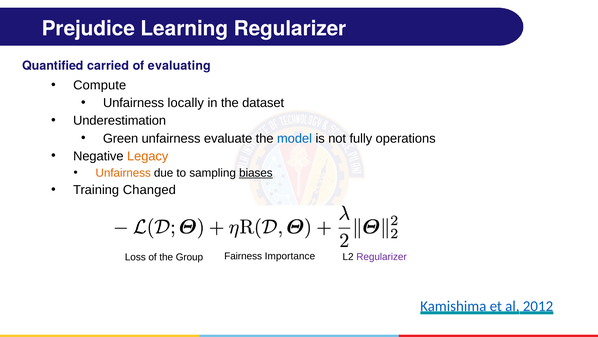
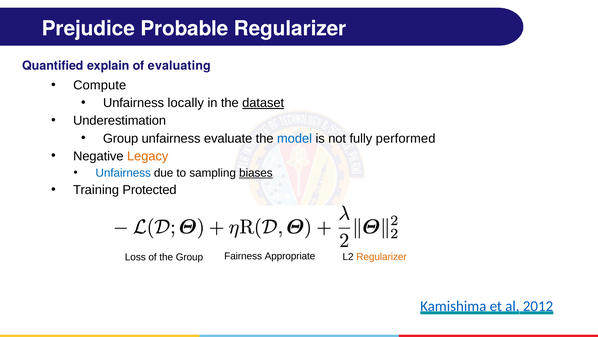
Learning: Learning -> Probable
carried: carried -> explain
dataset underline: none -> present
Green at (121, 138): Green -> Group
operations: operations -> performed
Unfairness at (123, 173) colour: orange -> blue
Changed: Changed -> Protected
Importance: Importance -> Appropriate
Regularizer at (382, 256) colour: purple -> orange
